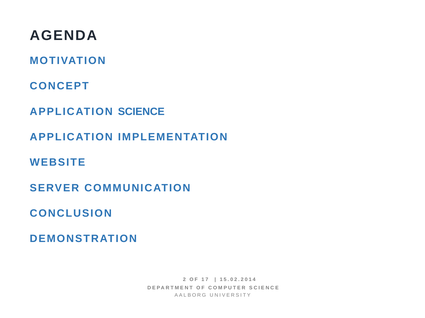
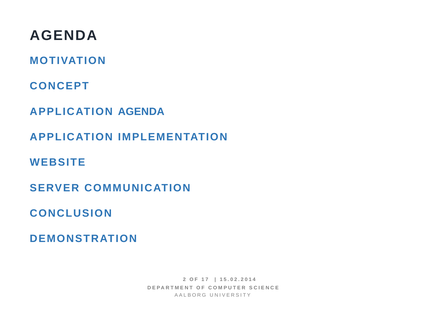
APPLICATION SCIENCE: SCIENCE -> AGENDA
